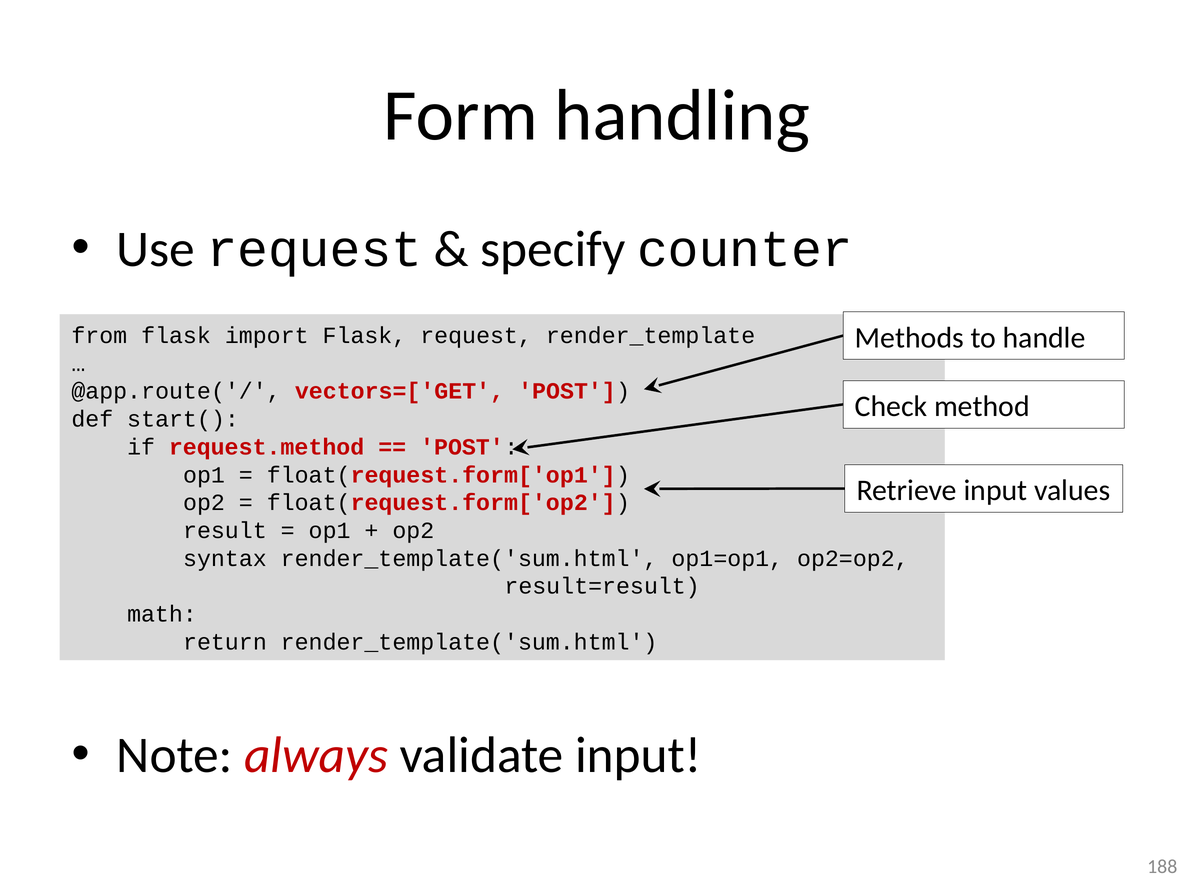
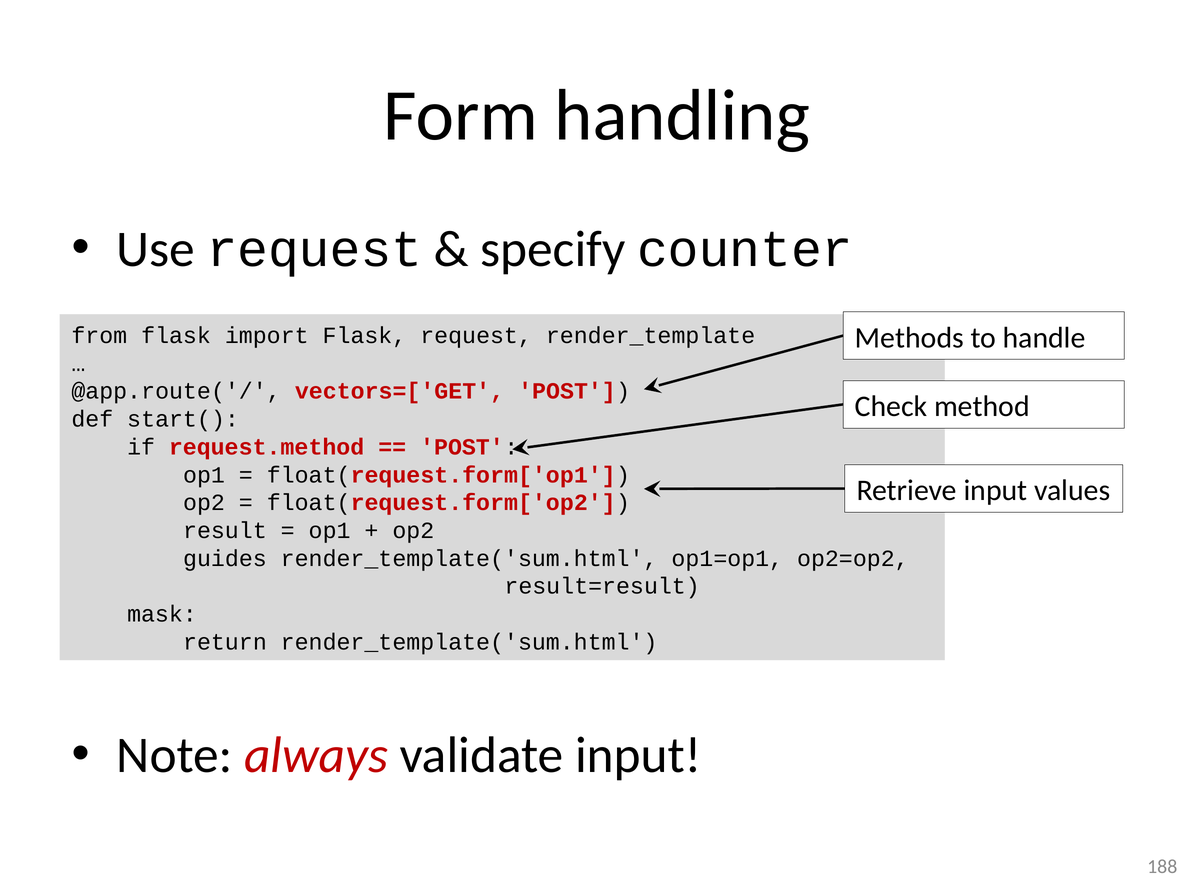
syntax: syntax -> guides
math: math -> mask
